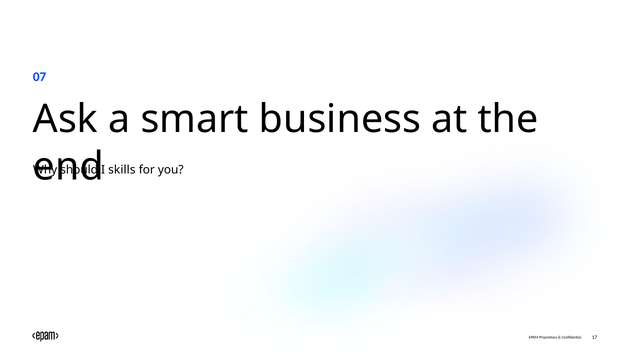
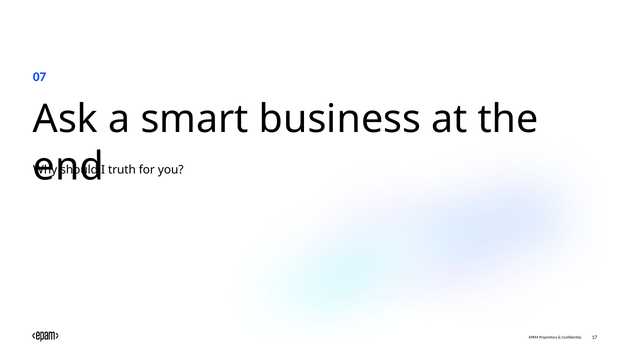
skills: skills -> truth
